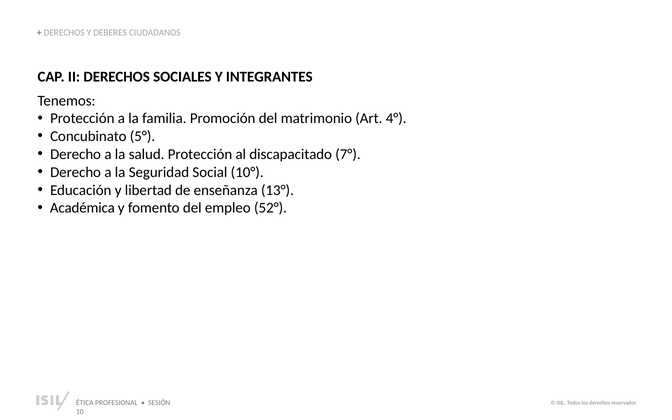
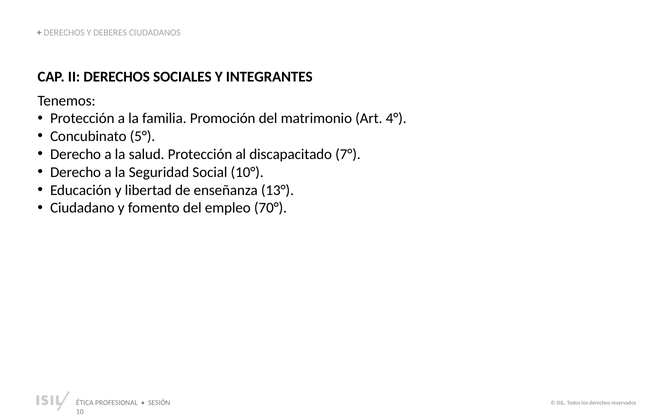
Académica: Académica -> Ciudadano
52°: 52° -> 70°
